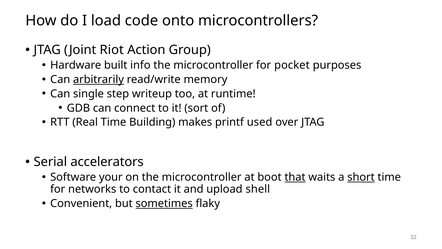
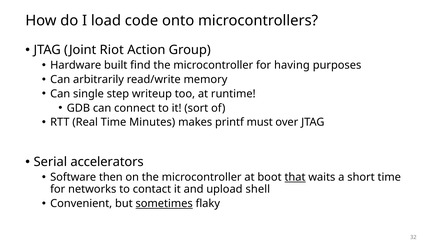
info: info -> find
pocket: pocket -> having
arbitrarily underline: present -> none
Building: Building -> Minutes
used: used -> must
your: your -> then
short underline: present -> none
